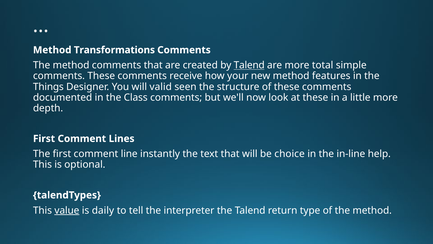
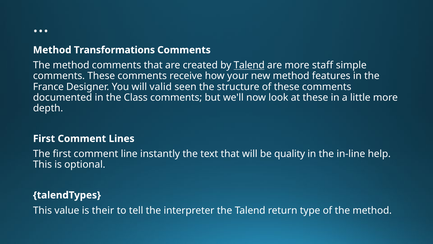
total: total -> staff
Things: Things -> France
choice: choice -> quality
value underline: present -> none
daily: daily -> their
